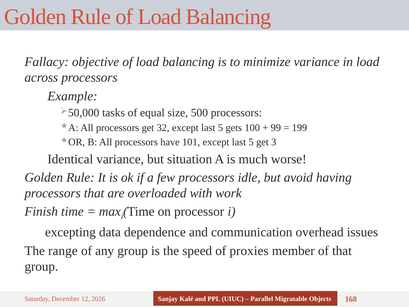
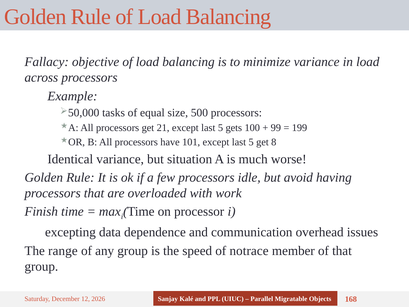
32: 32 -> 21
3: 3 -> 8
proxies: proxies -> notrace
